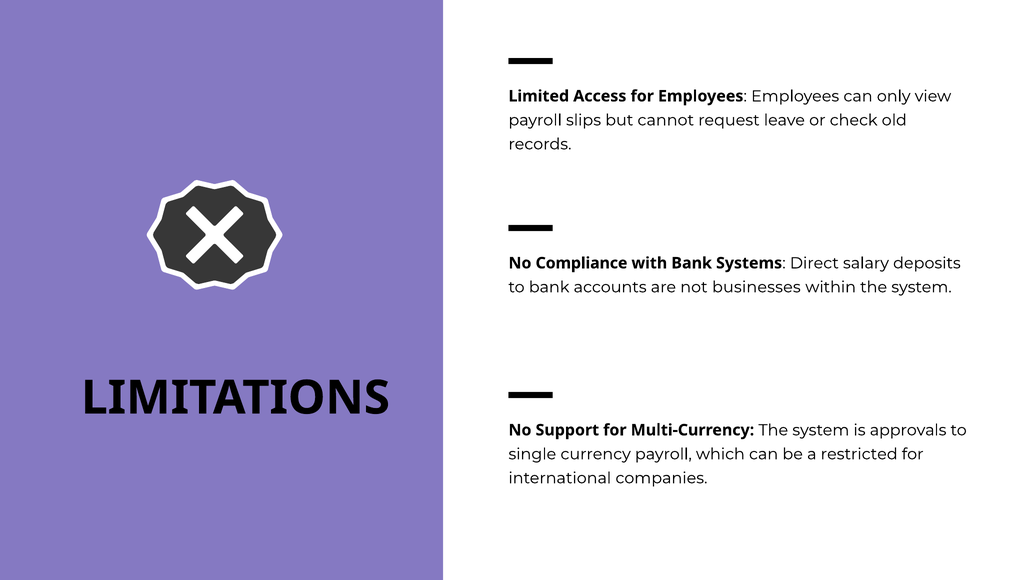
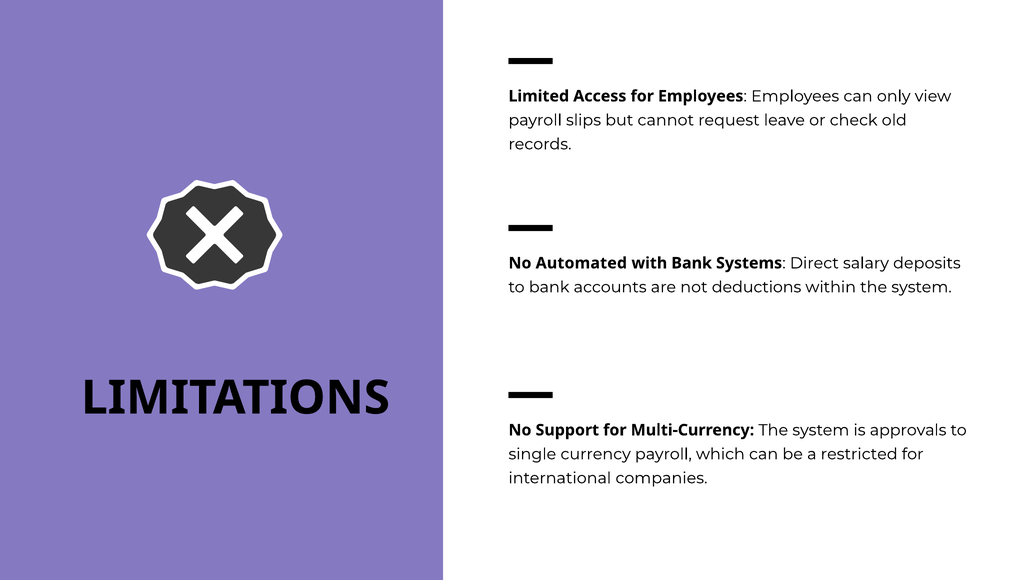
Compliance: Compliance -> Automated
businesses: businesses -> deductions
